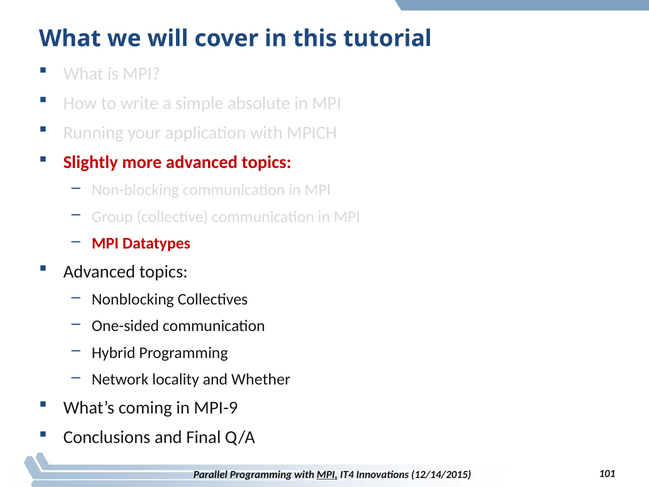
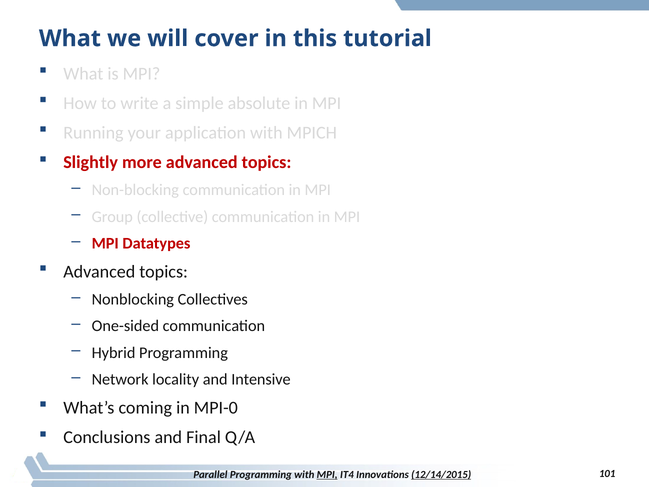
Whether: Whether -> Intensive
MPI-9: MPI-9 -> MPI-0
12/14/2015 underline: none -> present
